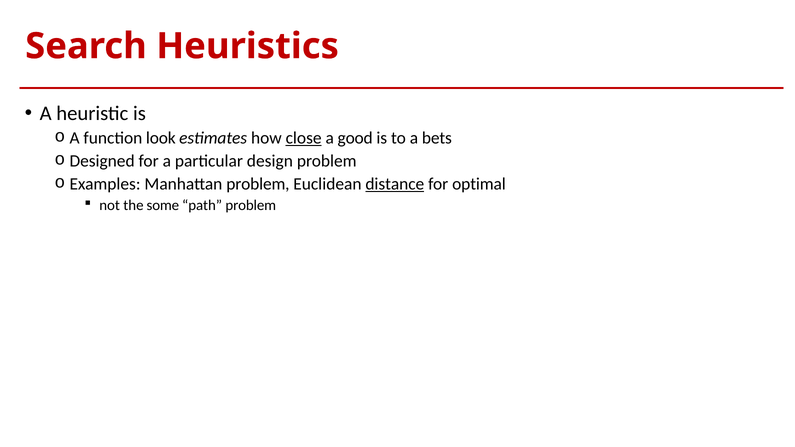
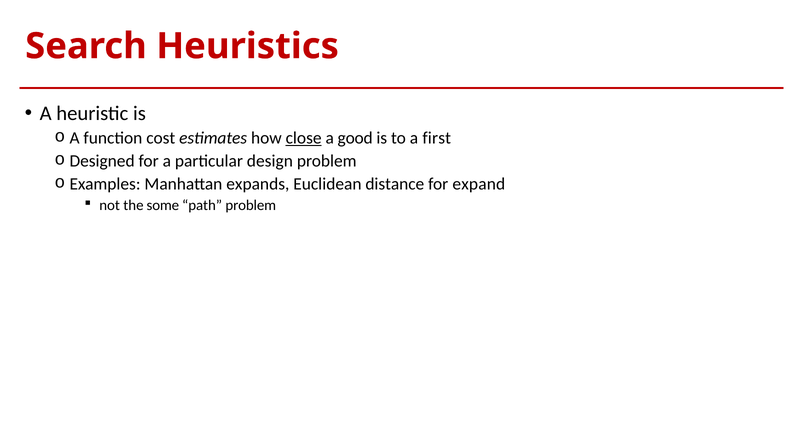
look: look -> cost
bets: bets -> first
Manhattan problem: problem -> expands
distance underline: present -> none
optimal: optimal -> expand
